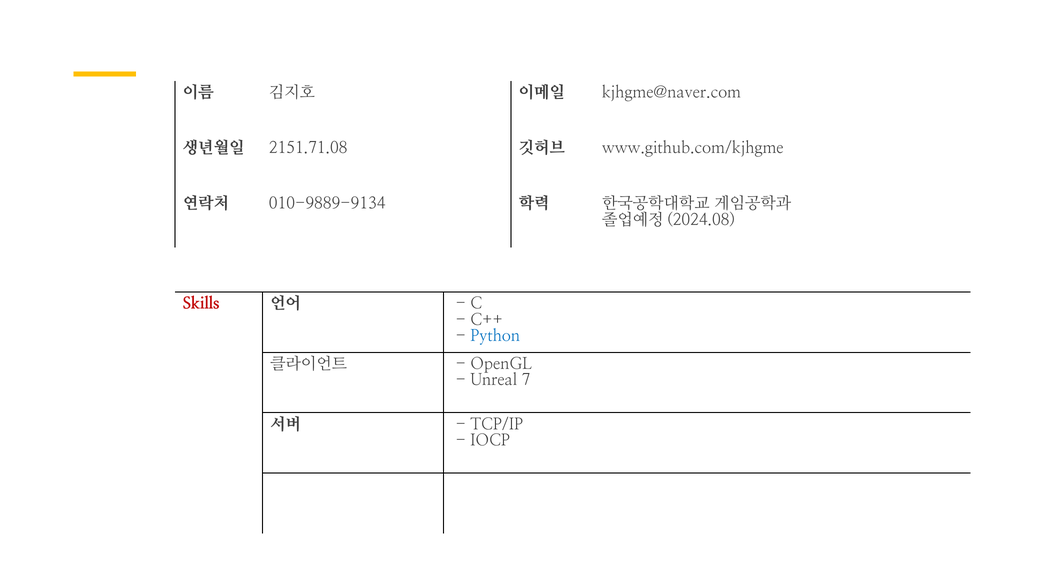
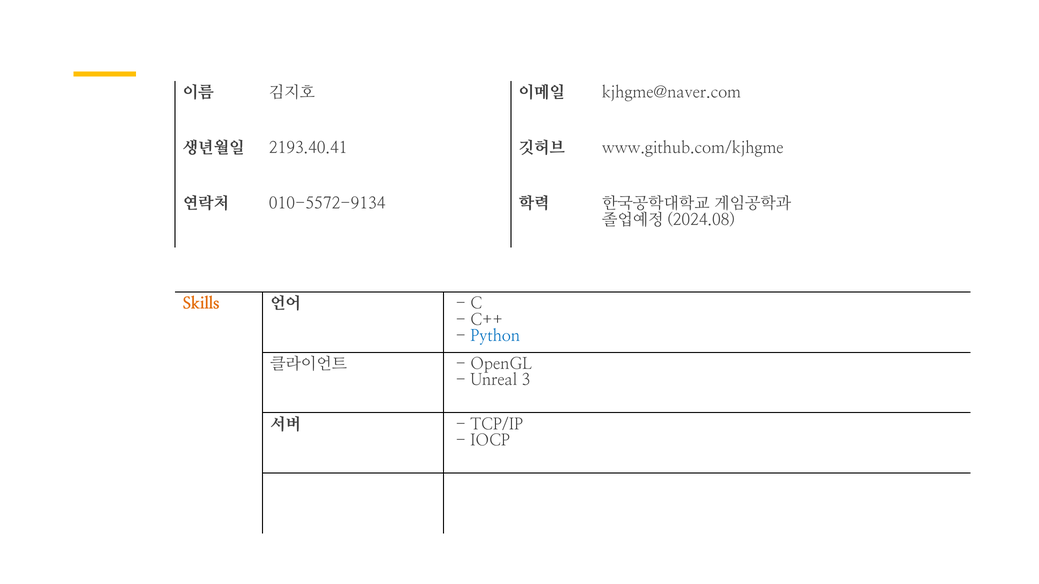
2151.71.08: 2151.71.08 -> 2193.40.41
010-9889-9134: 010-9889-9134 -> 010-5572-9134
Skills colour: red -> orange
7: 7 -> 3
